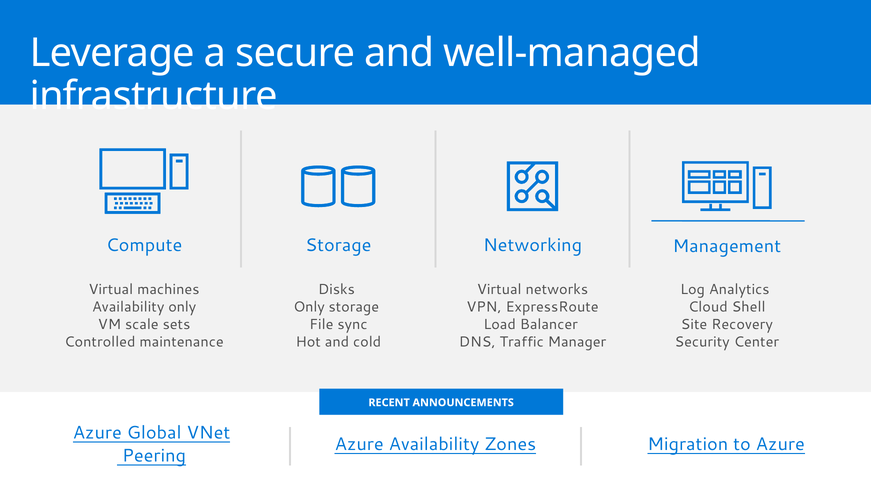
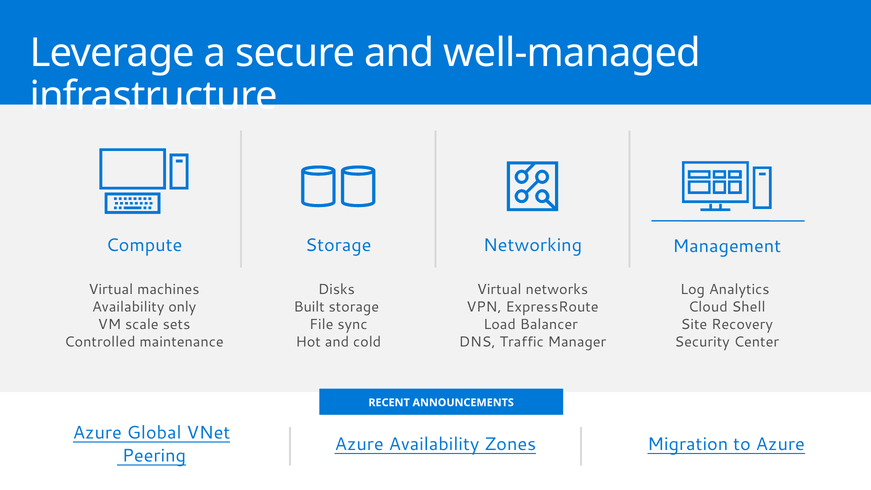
Only at (309, 307): Only -> Built
